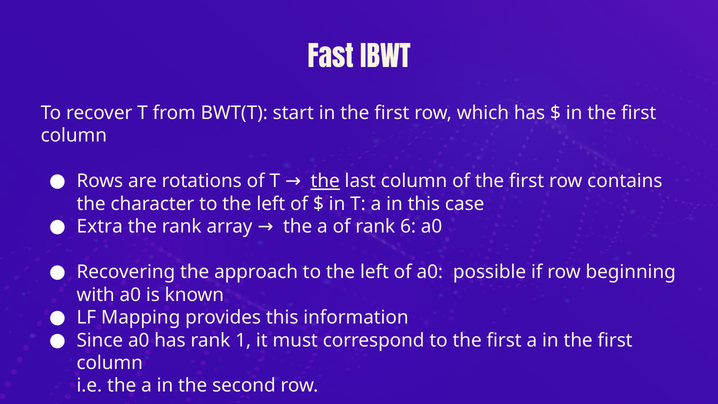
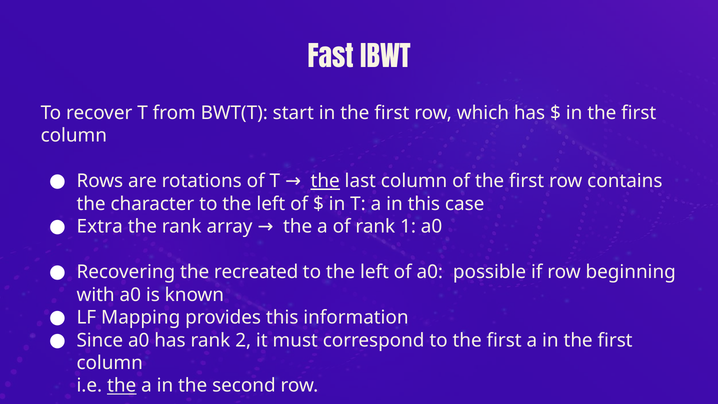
6: 6 -> 1
approach: approach -> recreated
1: 1 -> 2
the at (122, 386) underline: none -> present
